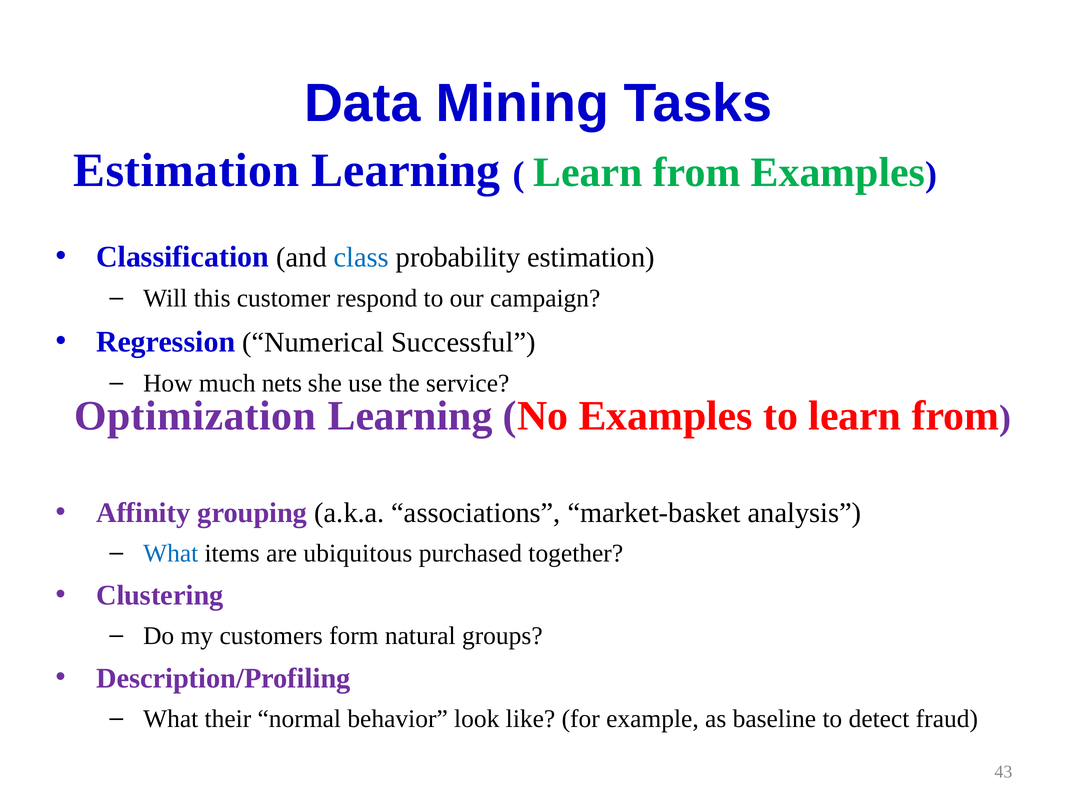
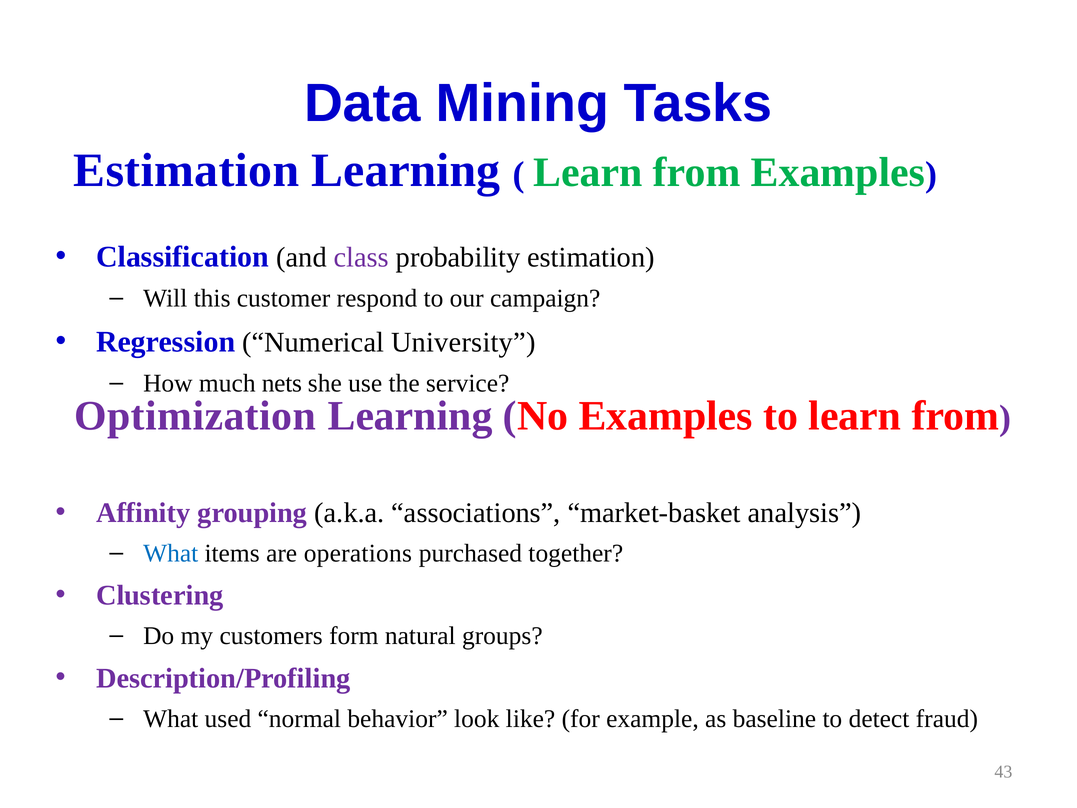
class colour: blue -> purple
Successful: Successful -> University
ubiquitous: ubiquitous -> operations
their: their -> used
